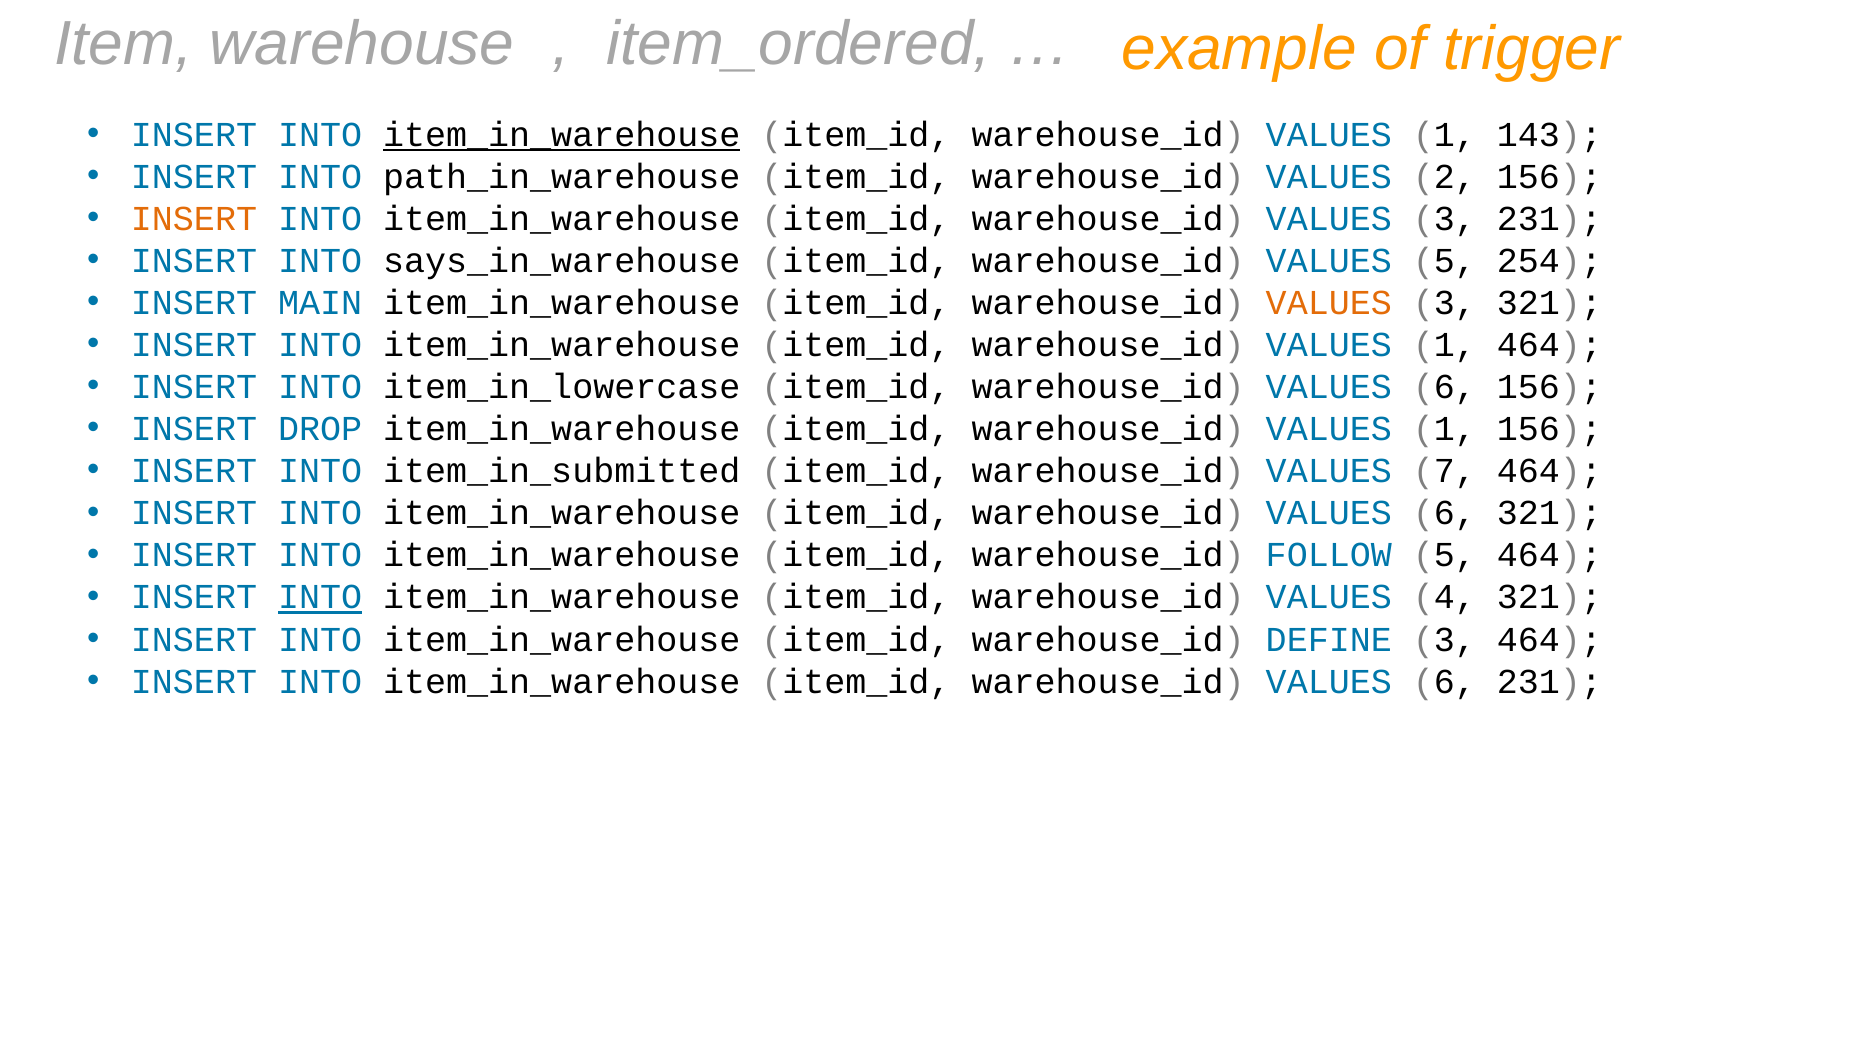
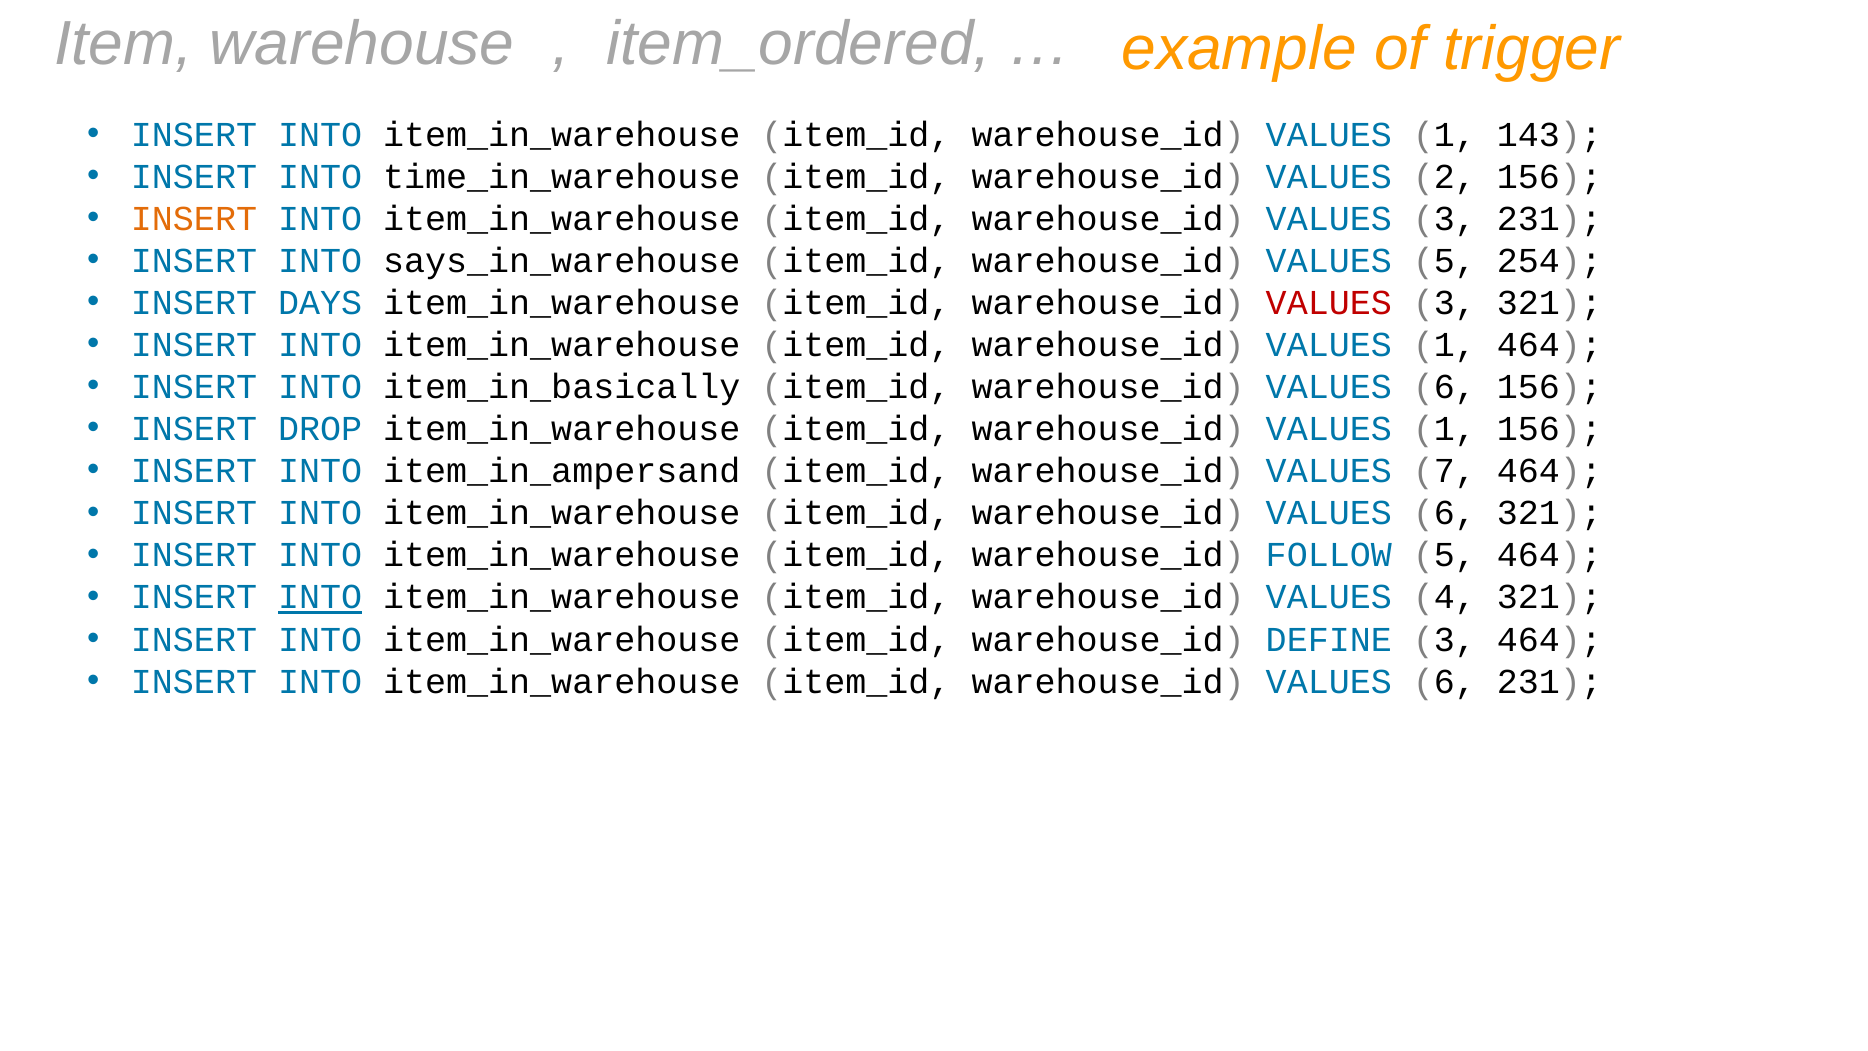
item_in_warehouse at (562, 135) underline: present -> none
path_in_warehouse: path_in_warehouse -> time_in_warehouse
MAIN: MAIN -> DAYS
VALUES at (1329, 303) colour: orange -> red
item_in_lowercase: item_in_lowercase -> item_in_basically
item_in_submitted: item_in_submitted -> item_in_ampersand
